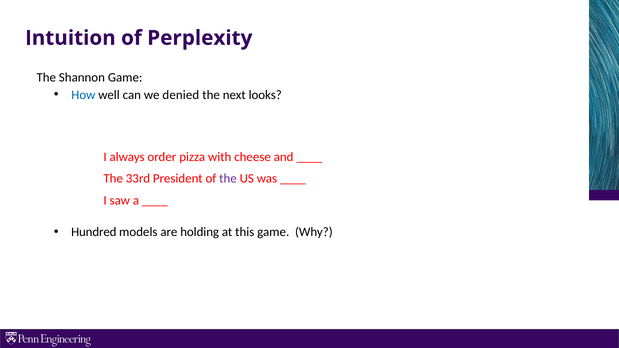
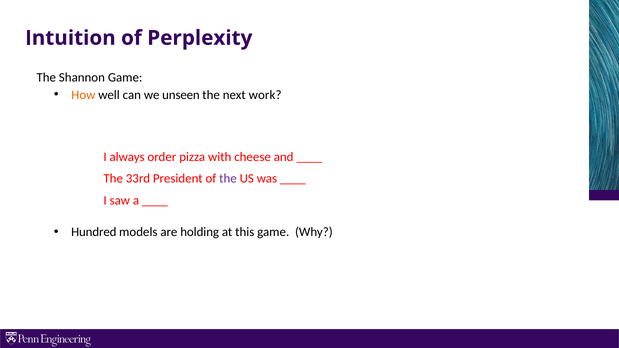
How colour: blue -> orange
denied: denied -> unseen
looks: looks -> work
